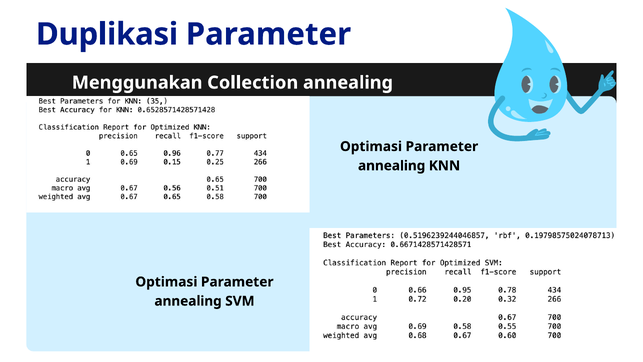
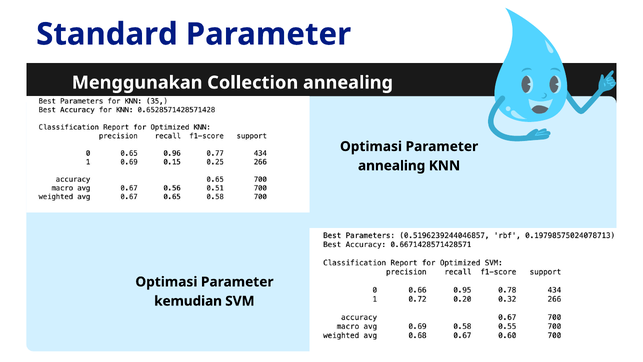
Duplikasi: Duplikasi -> Standard
annealing at (188, 301): annealing -> kemudian
